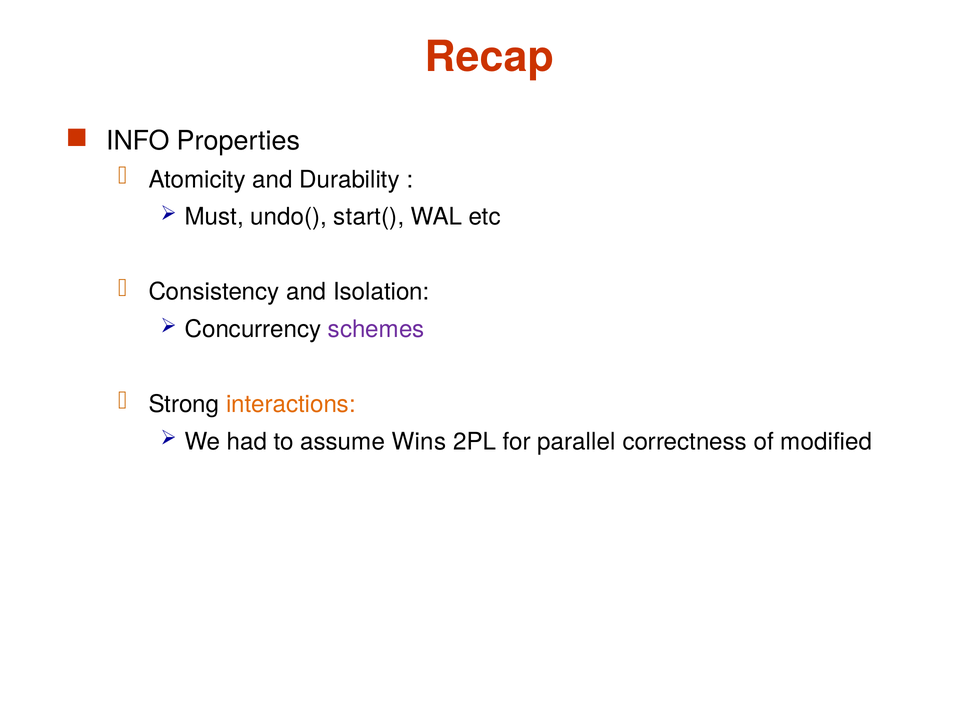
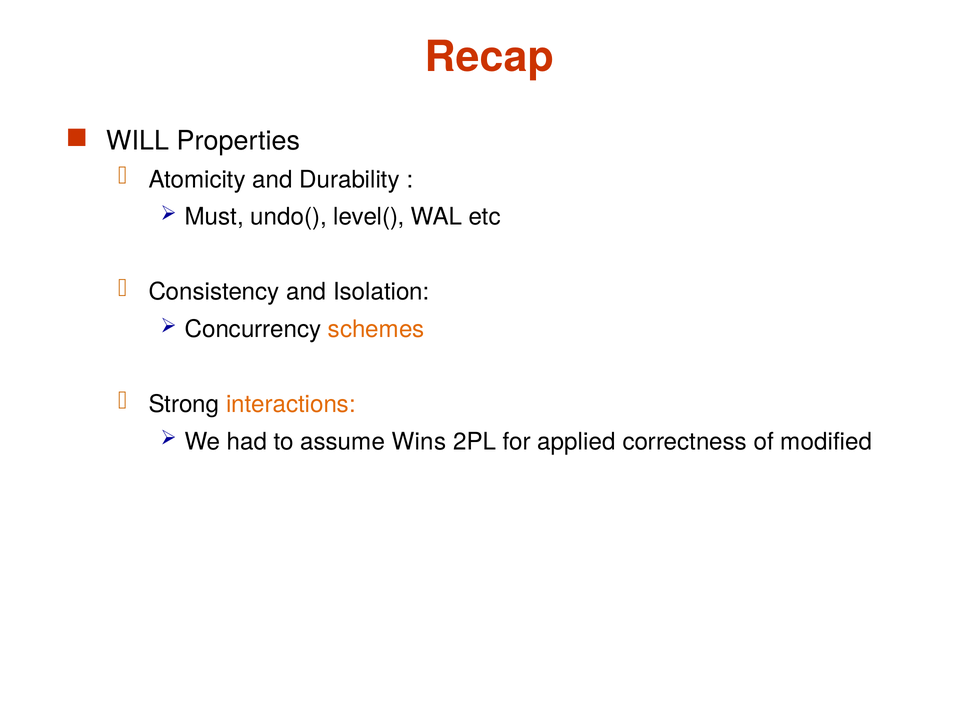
INFO: INFO -> WILL
start(: start( -> level(
schemes colour: purple -> orange
parallel: parallel -> applied
